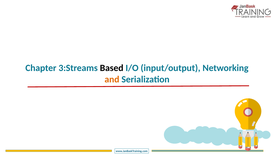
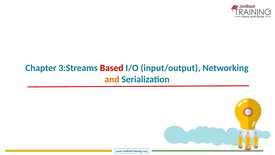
Based colour: black -> red
